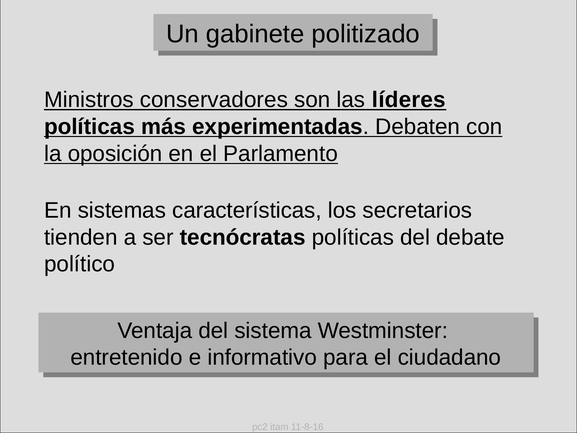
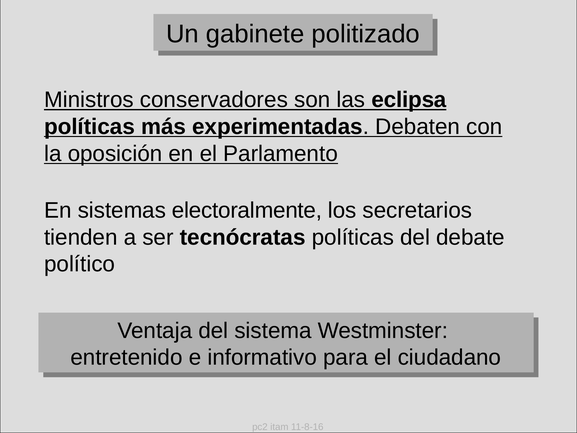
líderes: líderes -> eclipsa
características: características -> electoralmente
